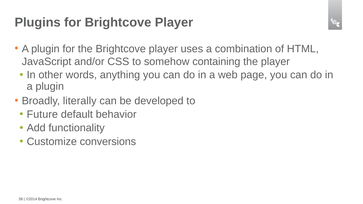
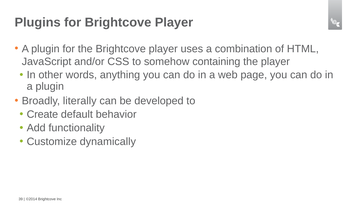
Future: Future -> Create
conversions: conversions -> dynamically
